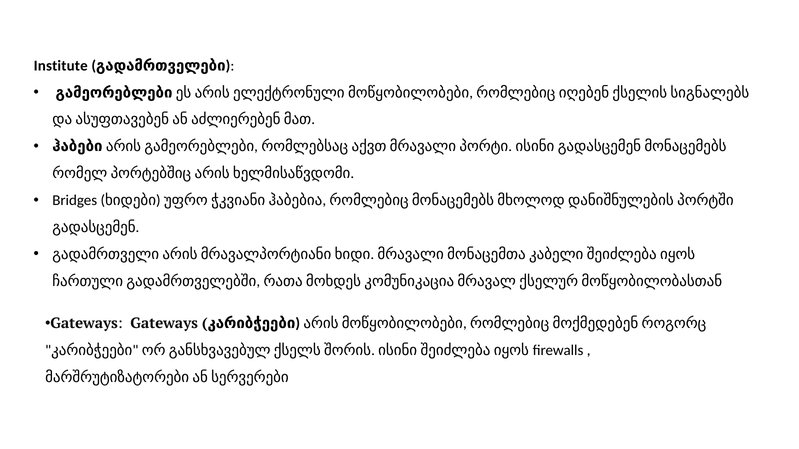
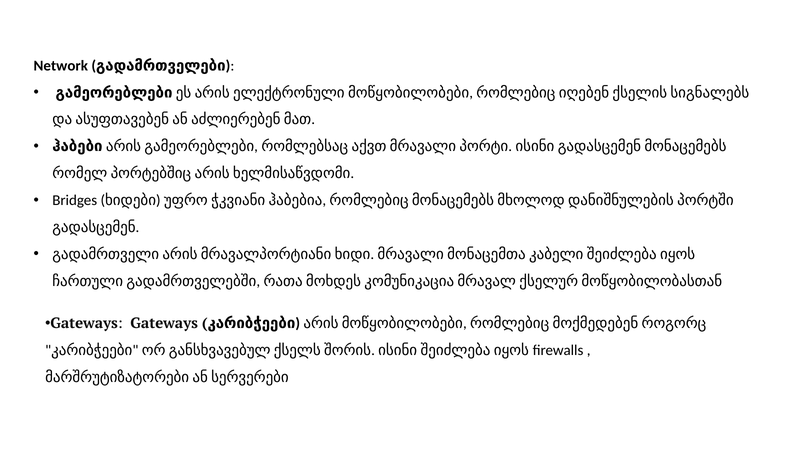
Institute: Institute -> Network
